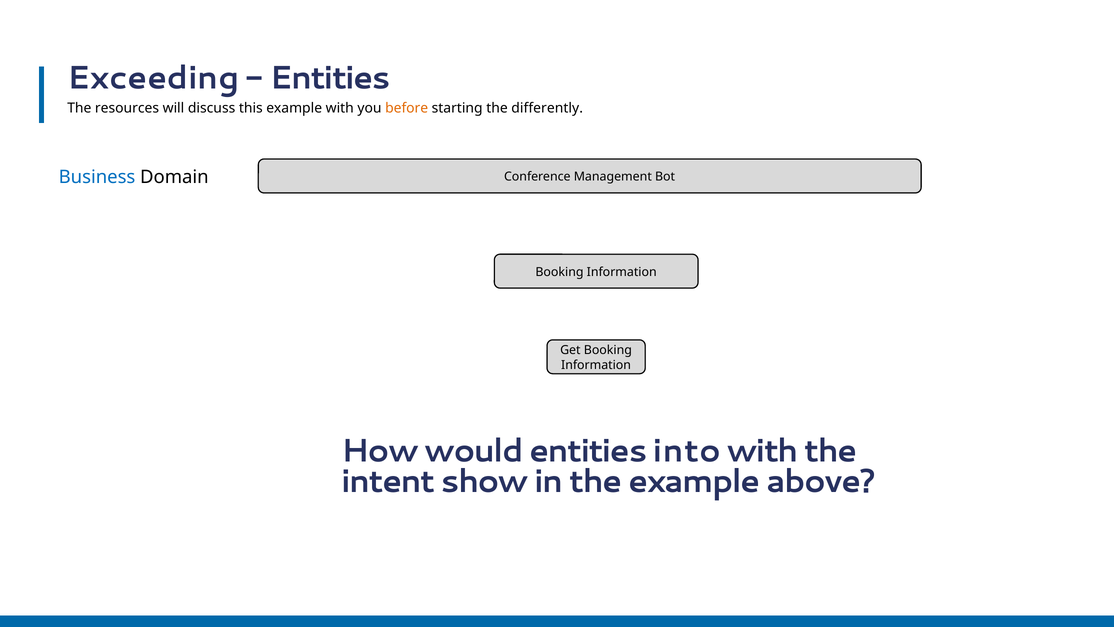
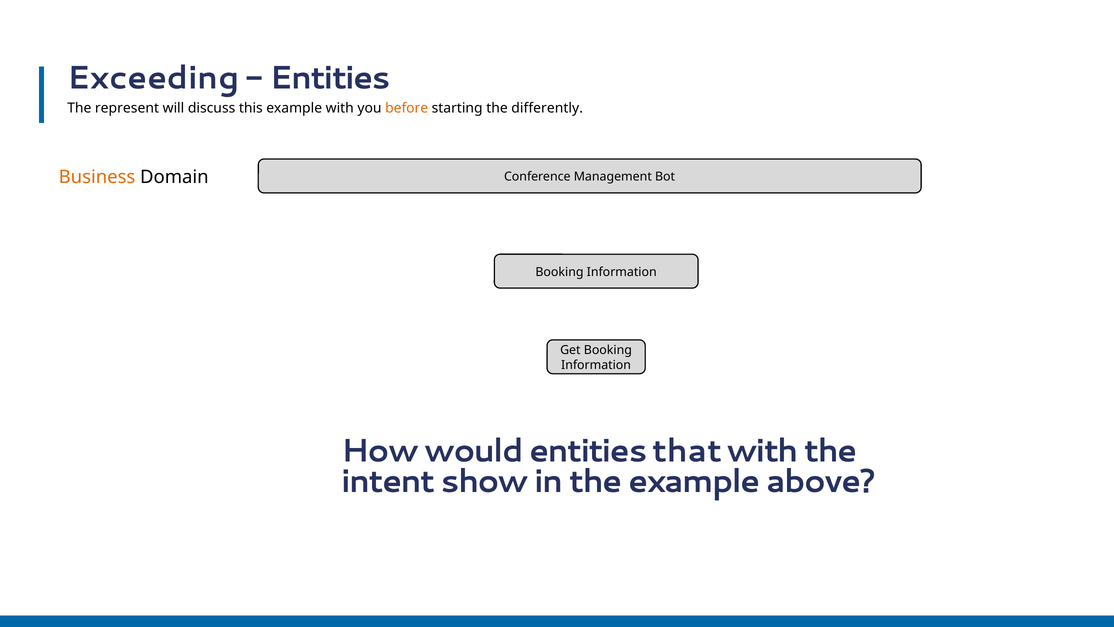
resources: resources -> represent
Business colour: blue -> orange
into: into -> that
